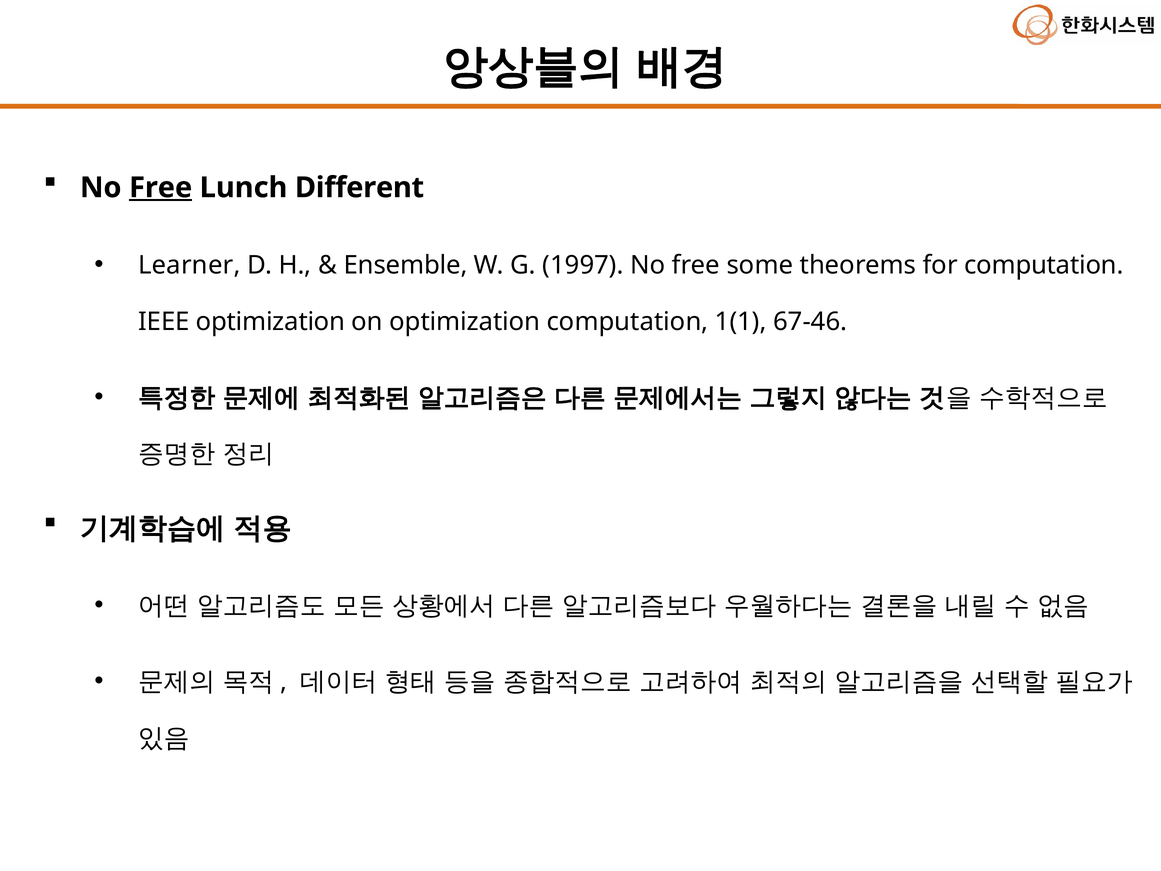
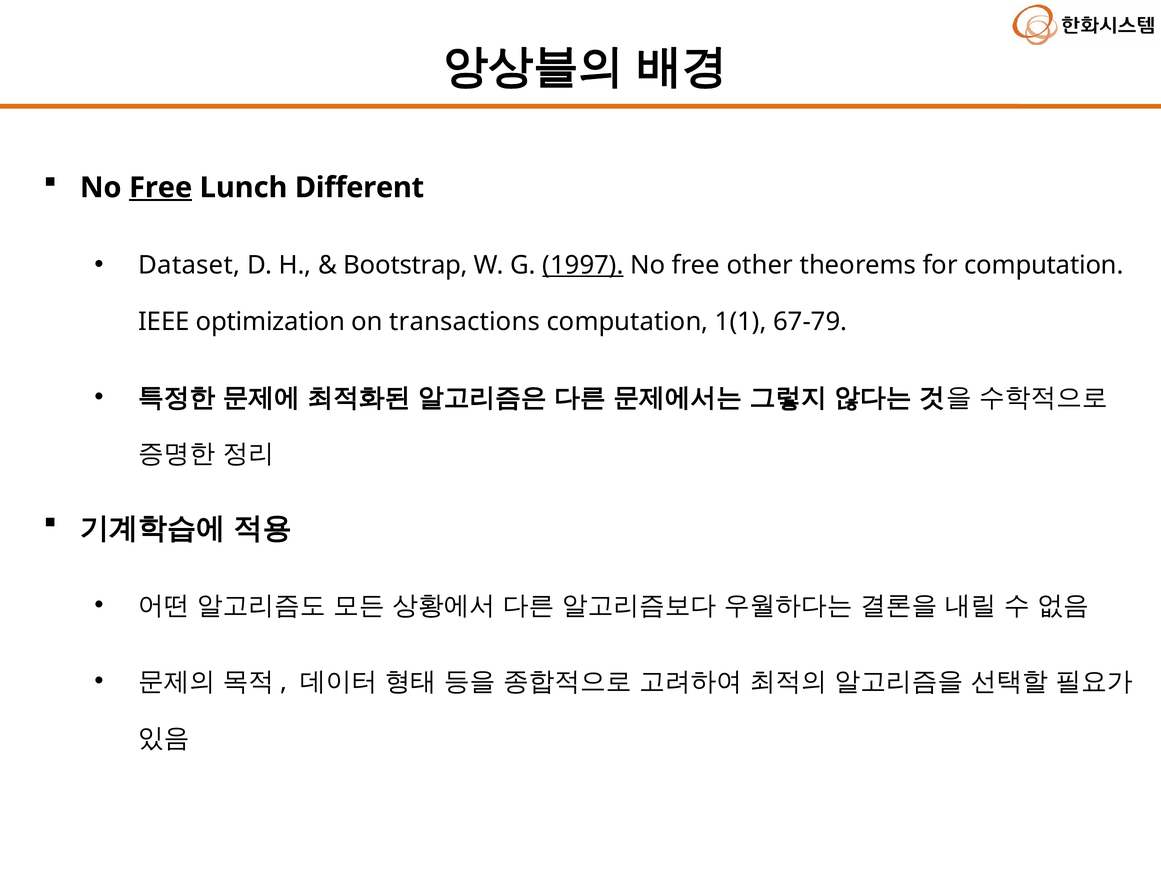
Learner: Learner -> Dataset
Ensemble: Ensemble -> Bootstrap
1997 underline: none -> present
some: some -> other
on optimization: optimization -> transactions
67-46: 67-46 -> 67-79
